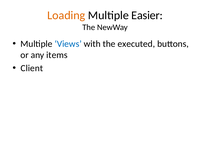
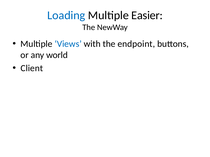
Loading colour: orange -> blue
executed: executed -> endpoint
items: items -> world
